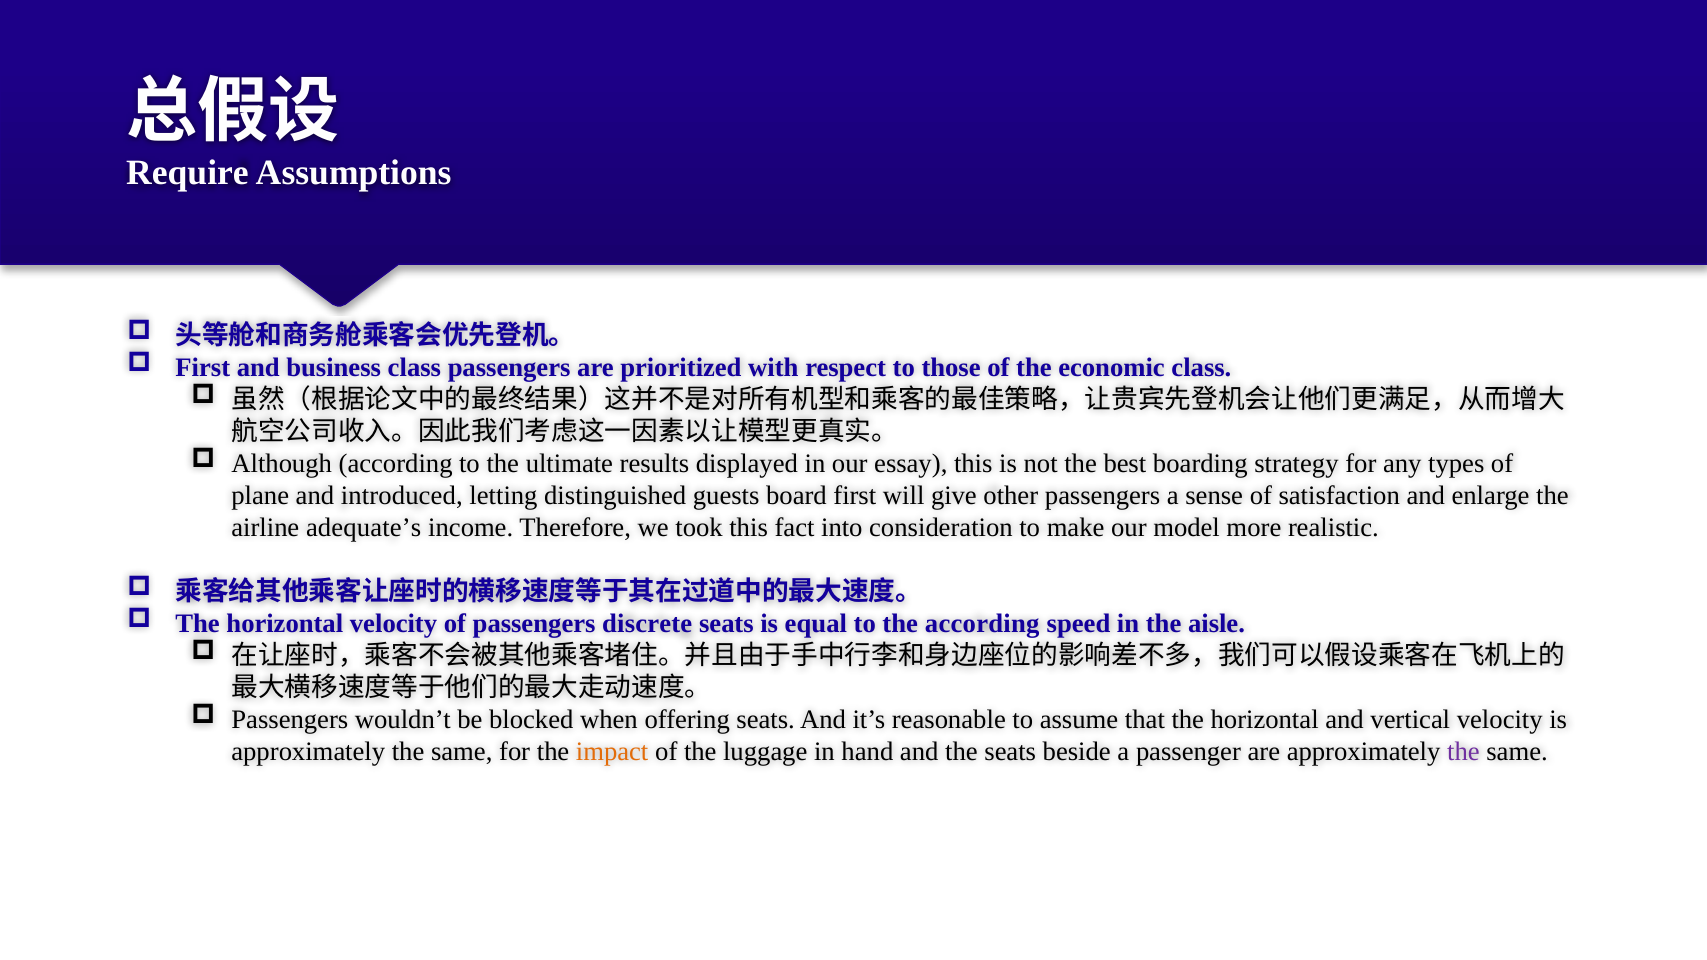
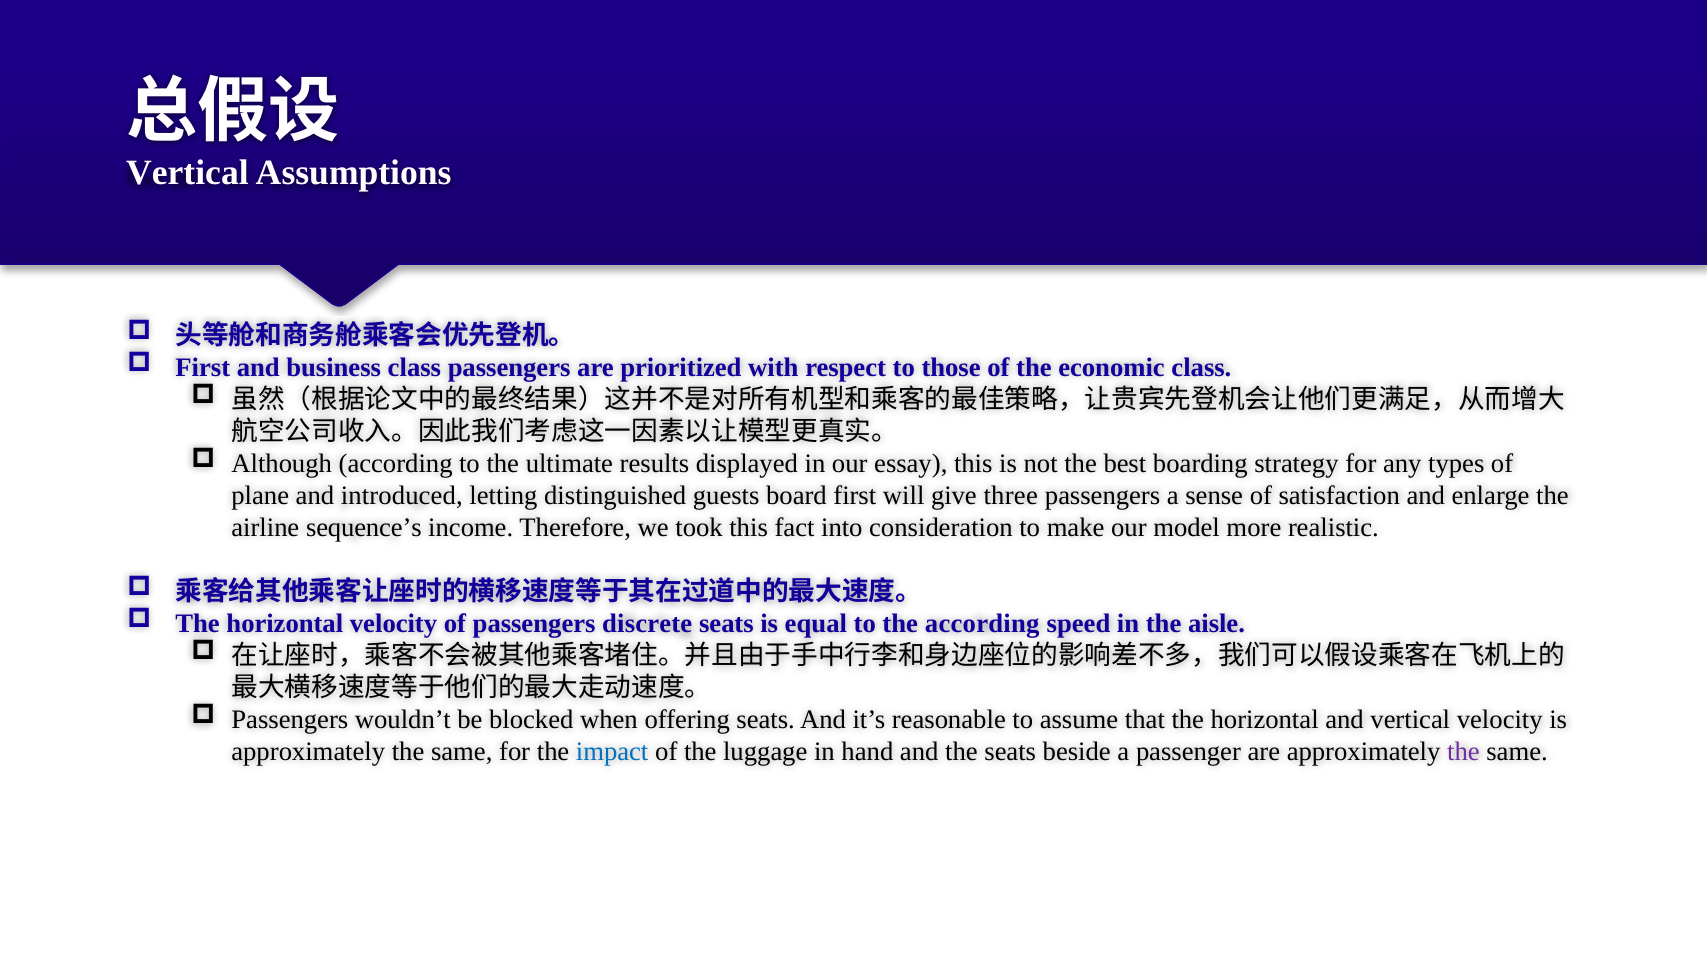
Require at (187, 173): Require -> Vertical
other: other -> three
adequate’s: adequate’s -> sequence’s
impact colour: orange -> blue
